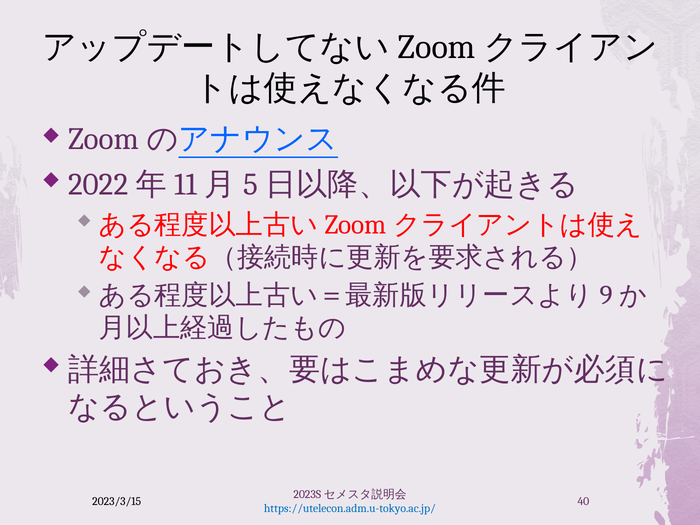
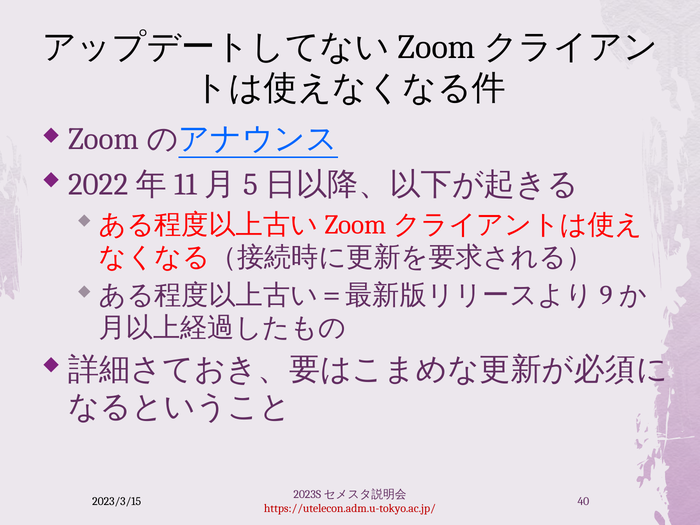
https://utelecon.adm.u-tokyo.ac.jp/ colour: blue -> red
